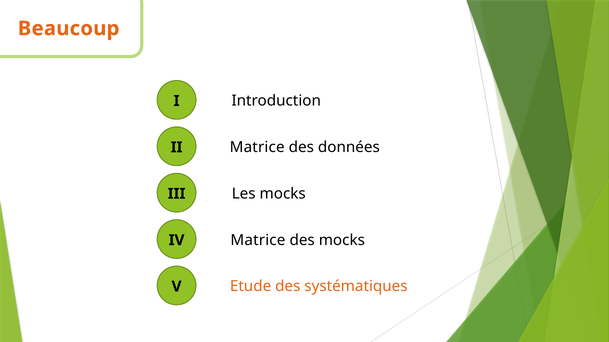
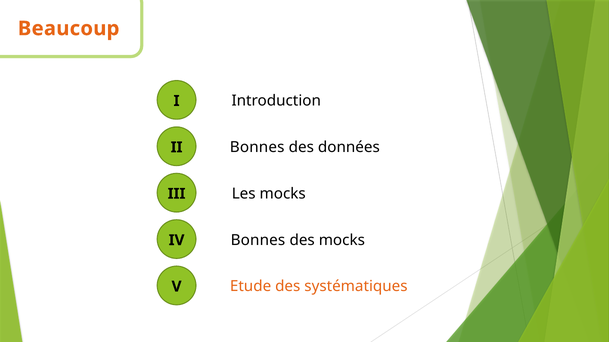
Matrice at (257, 147): Matrice -> Bonnes
Matrice at (258, 240): Matrice -> Bonnes
